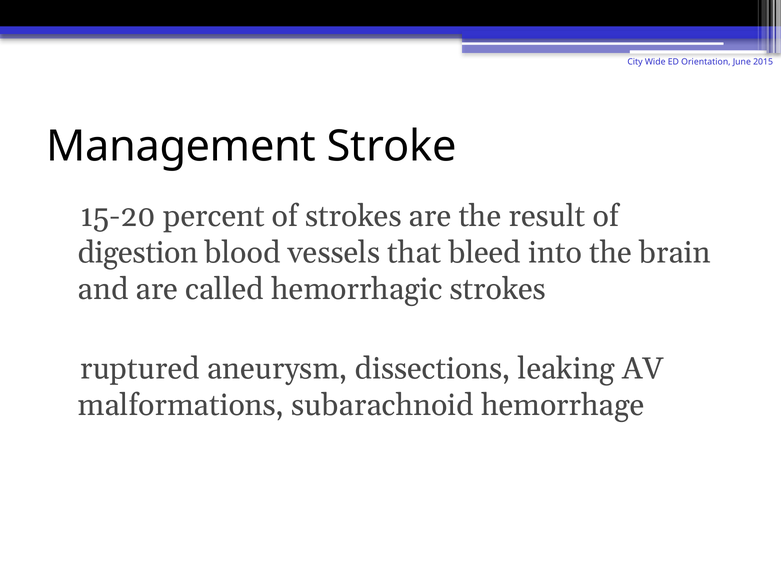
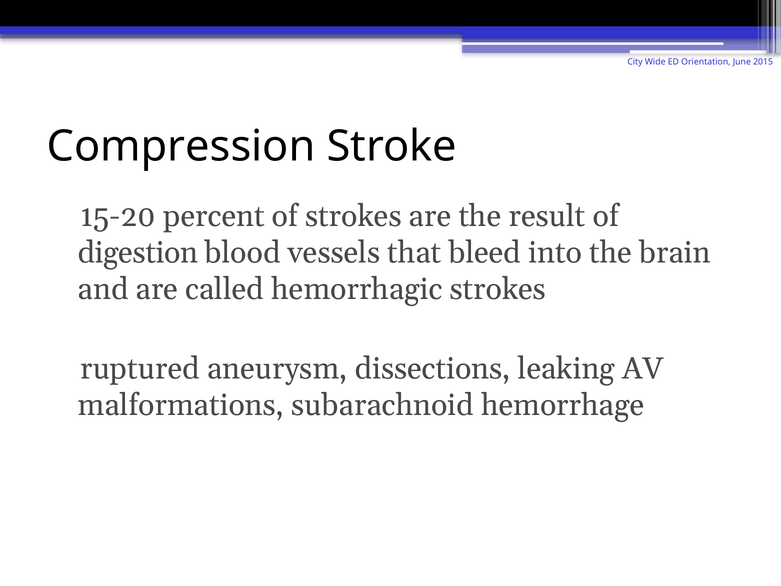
Management: Management -> Compression
